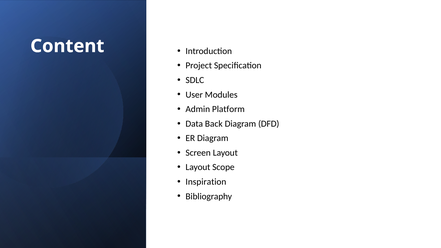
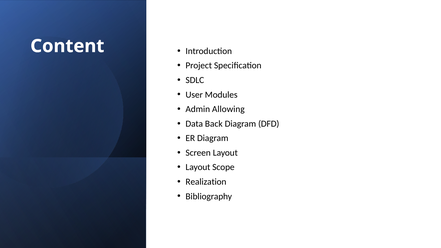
Platform: Platform -> Allowing
Inspiration: Inspiration -> Realization
